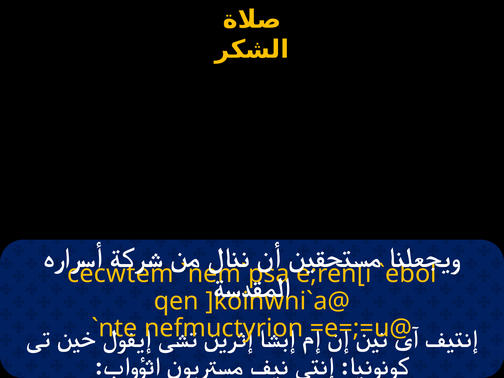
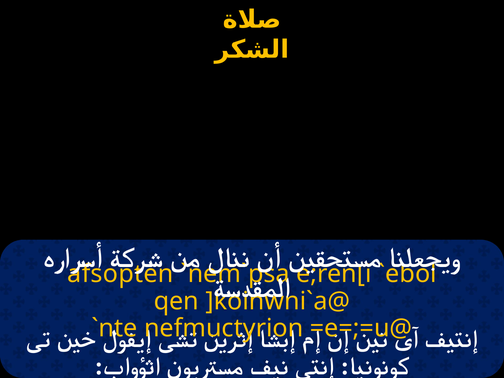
cecwtem: cecwtem -> afsopten
